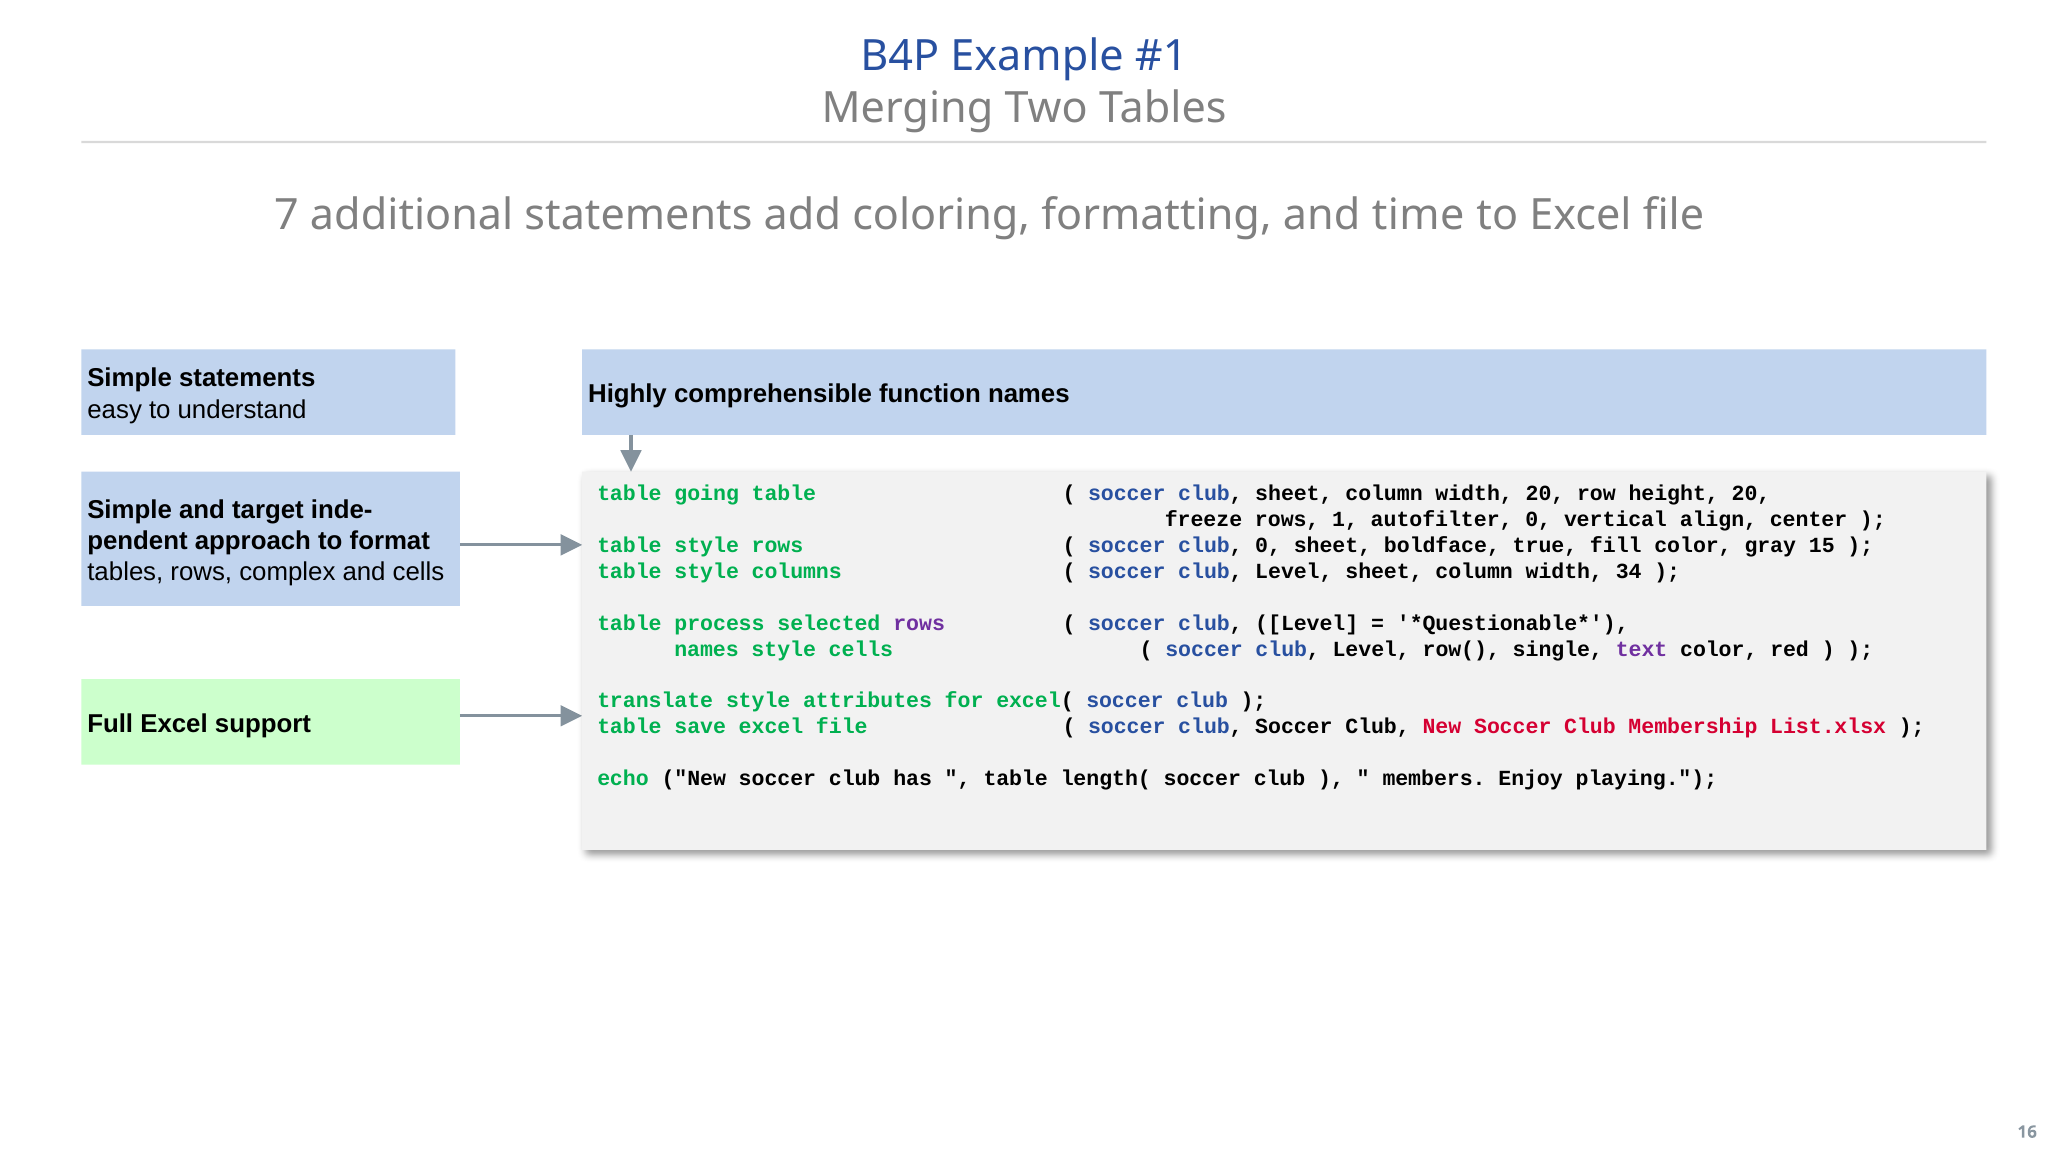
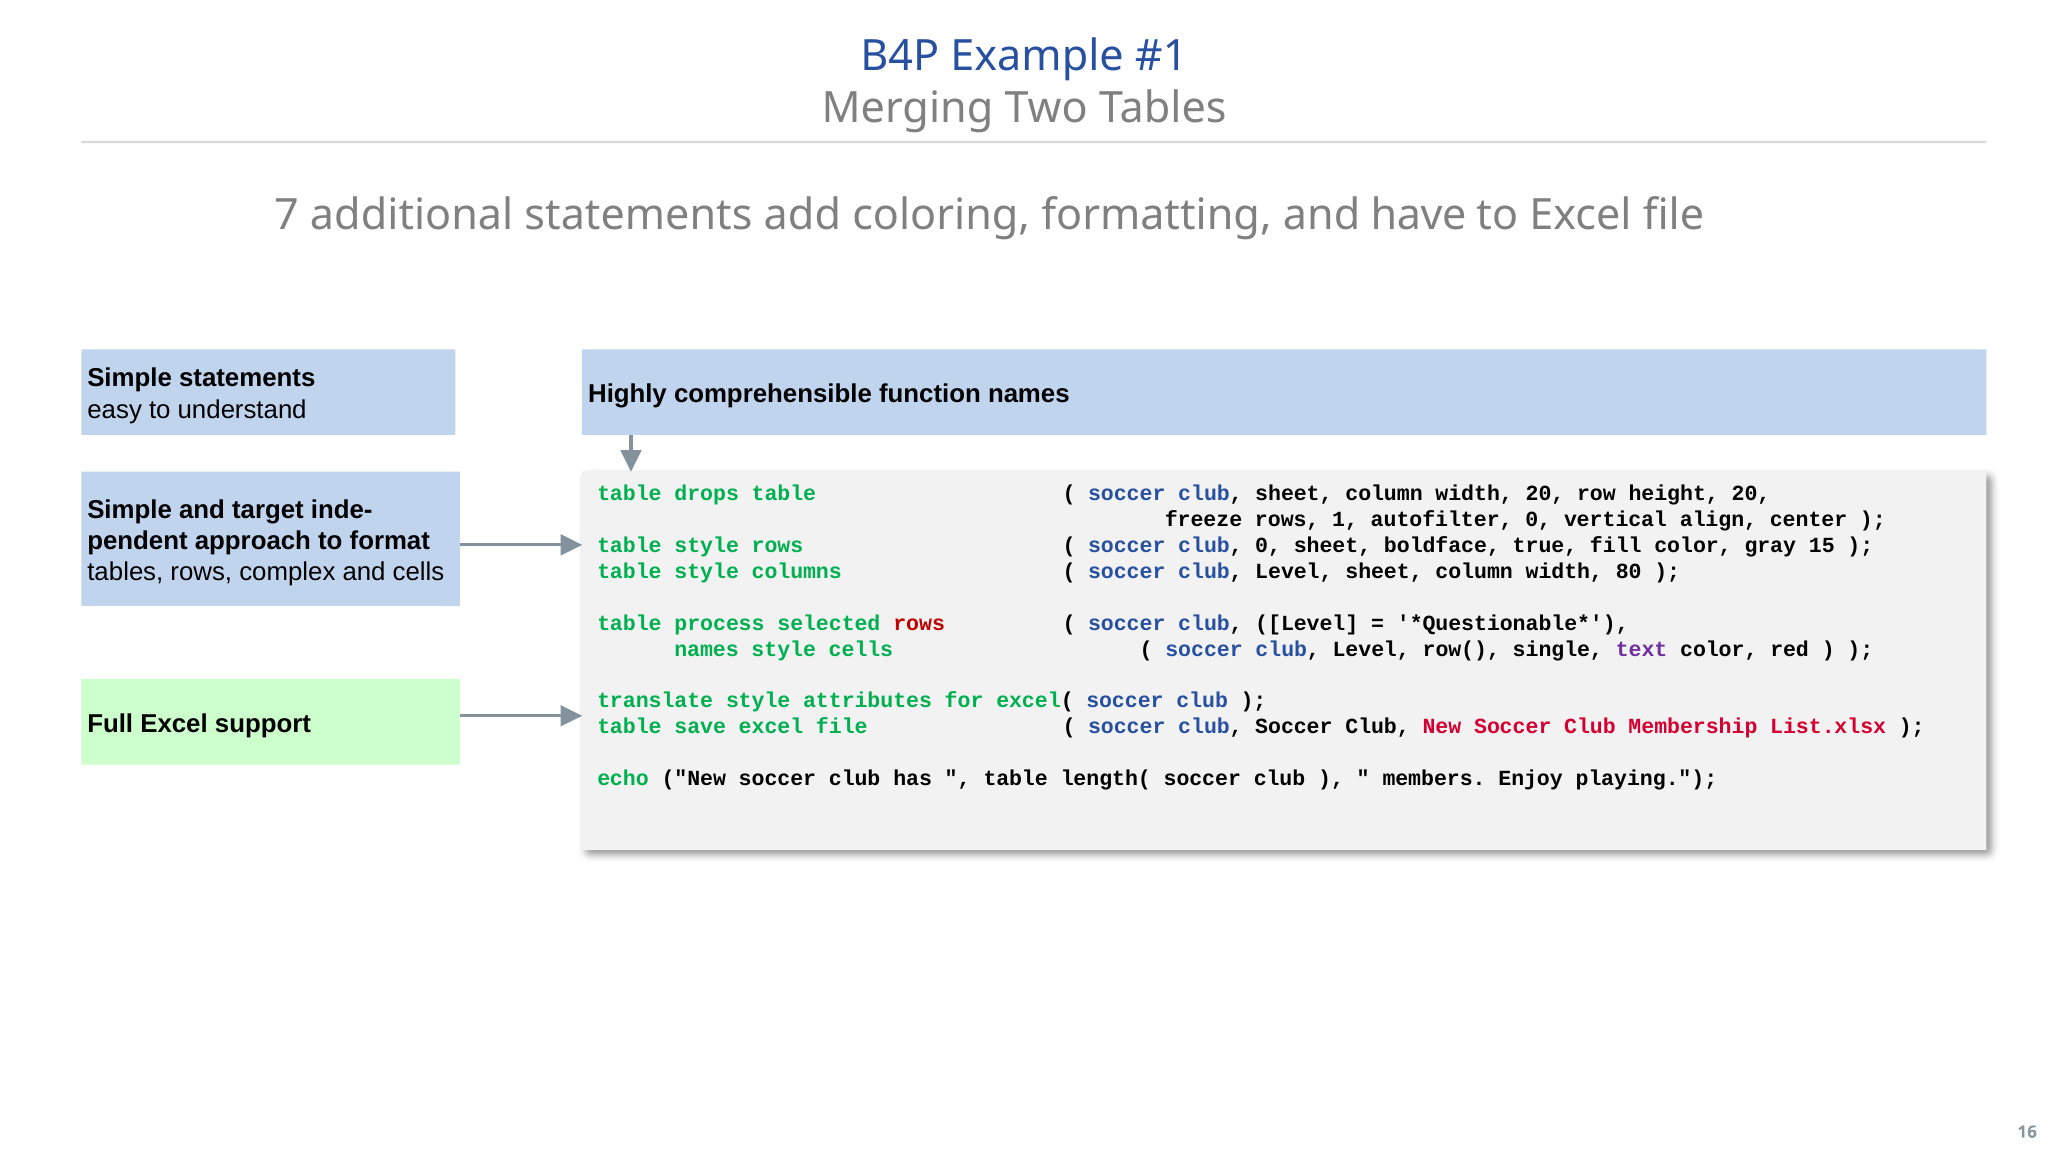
time: time -> have
going: going -> drops
34: 34 -> 80
rows at (919, 623) colour: purple -> red
